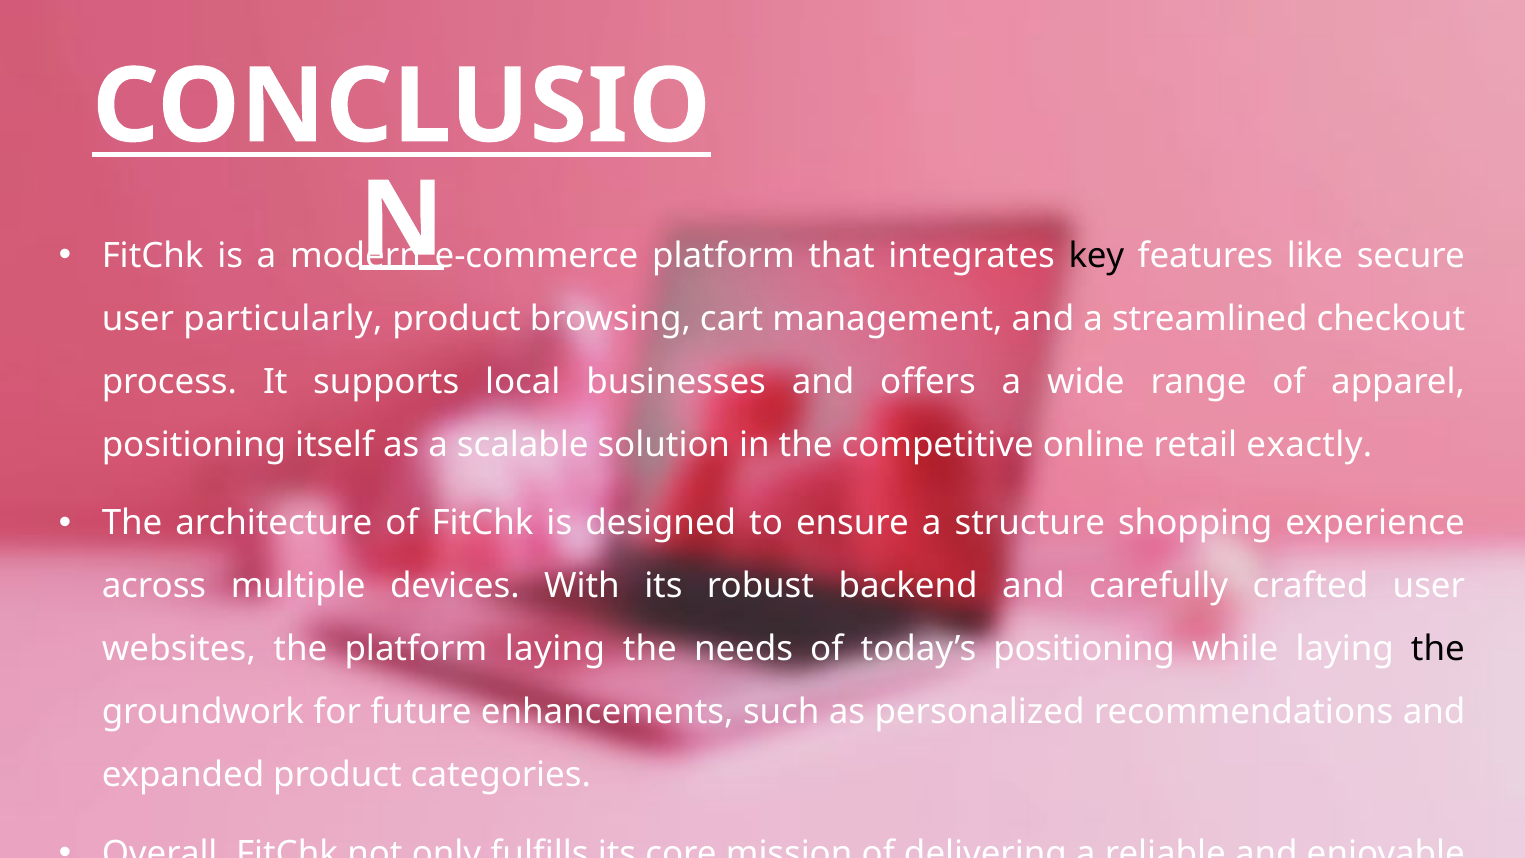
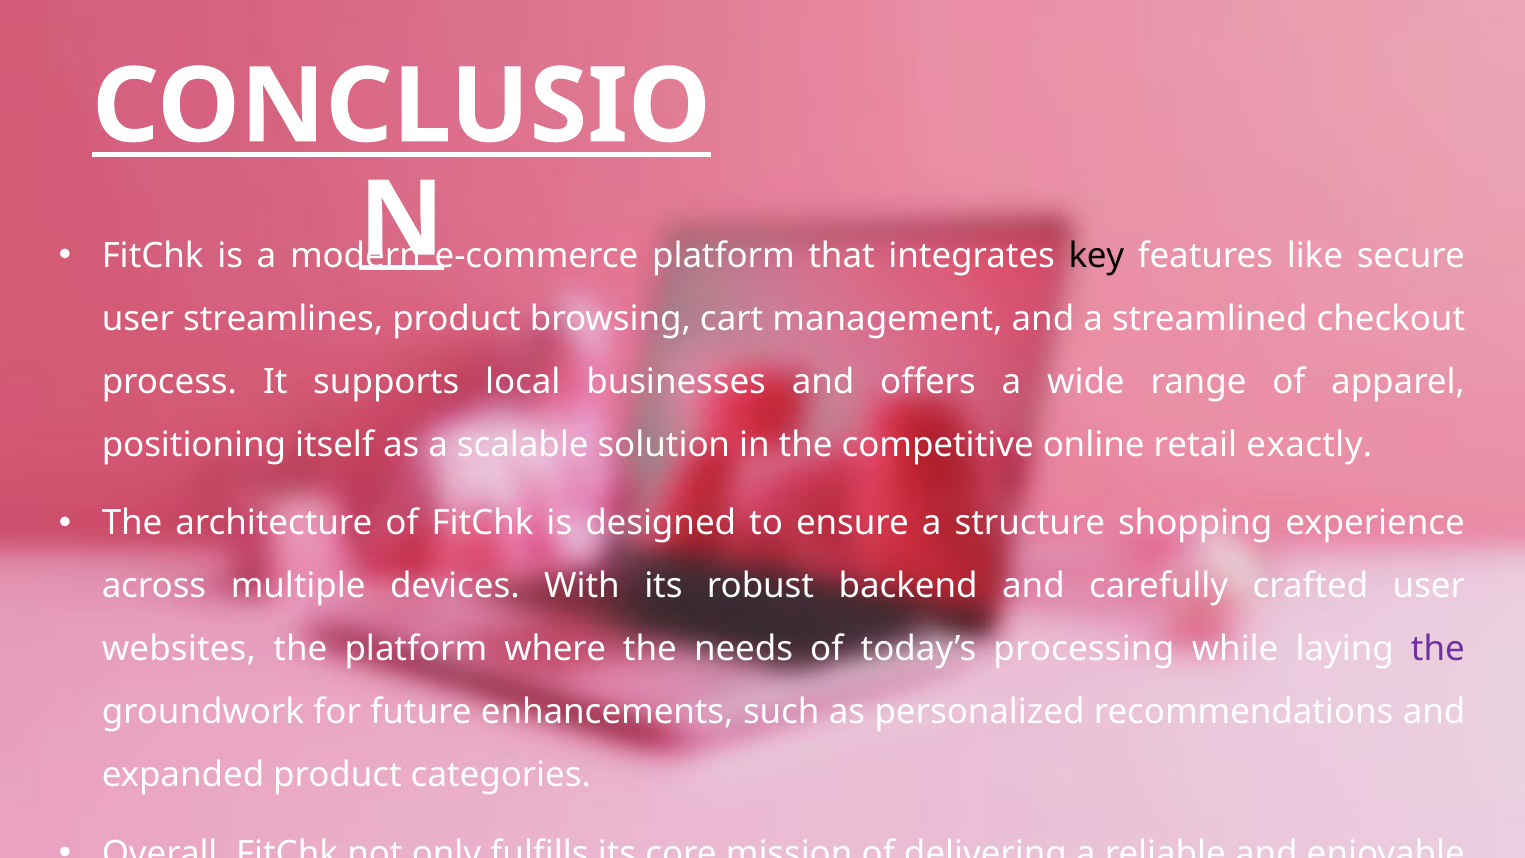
particularly: particularly -> streamlines
platform laying: laying -> where
today’s positioning: positioning -> processing
the at (1438, 649) colour: black -> purple
